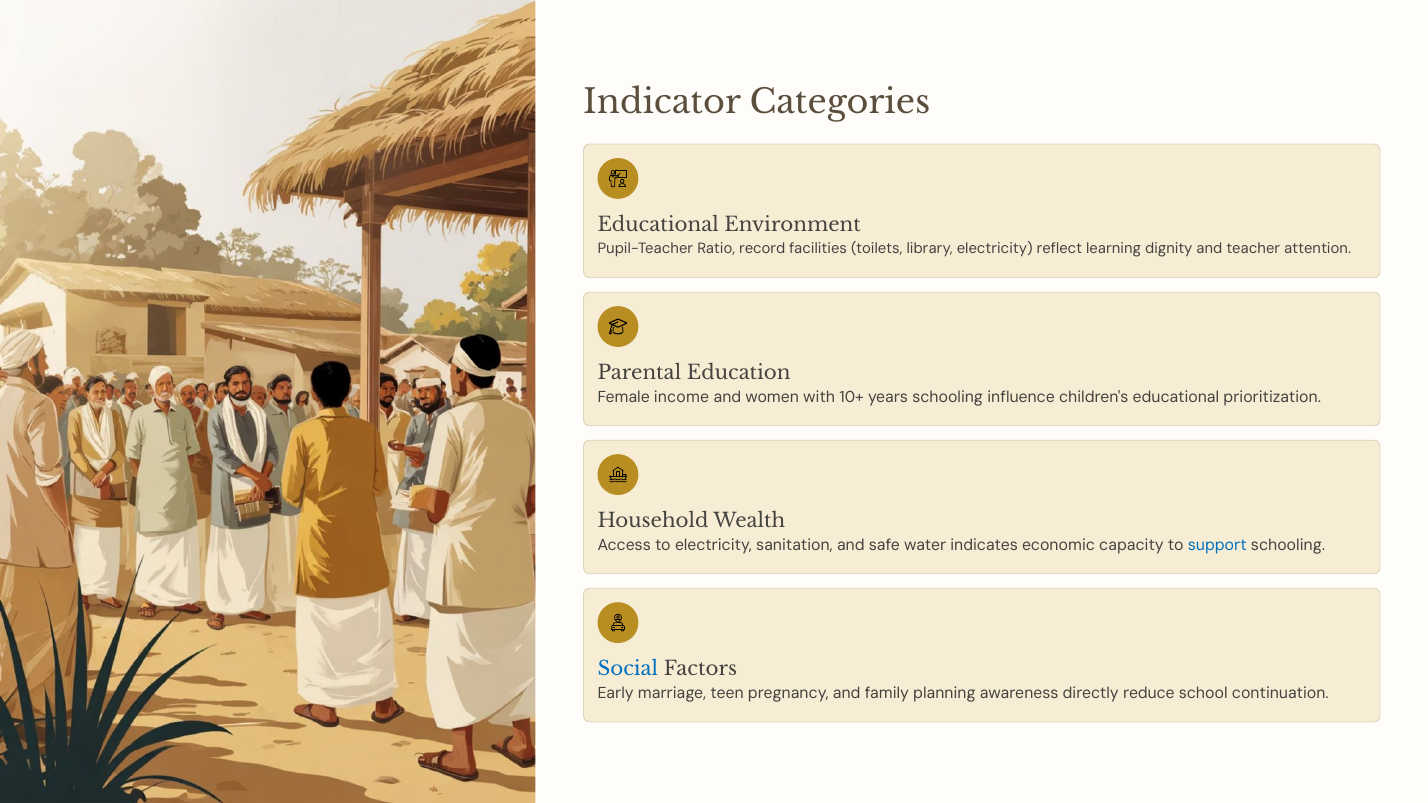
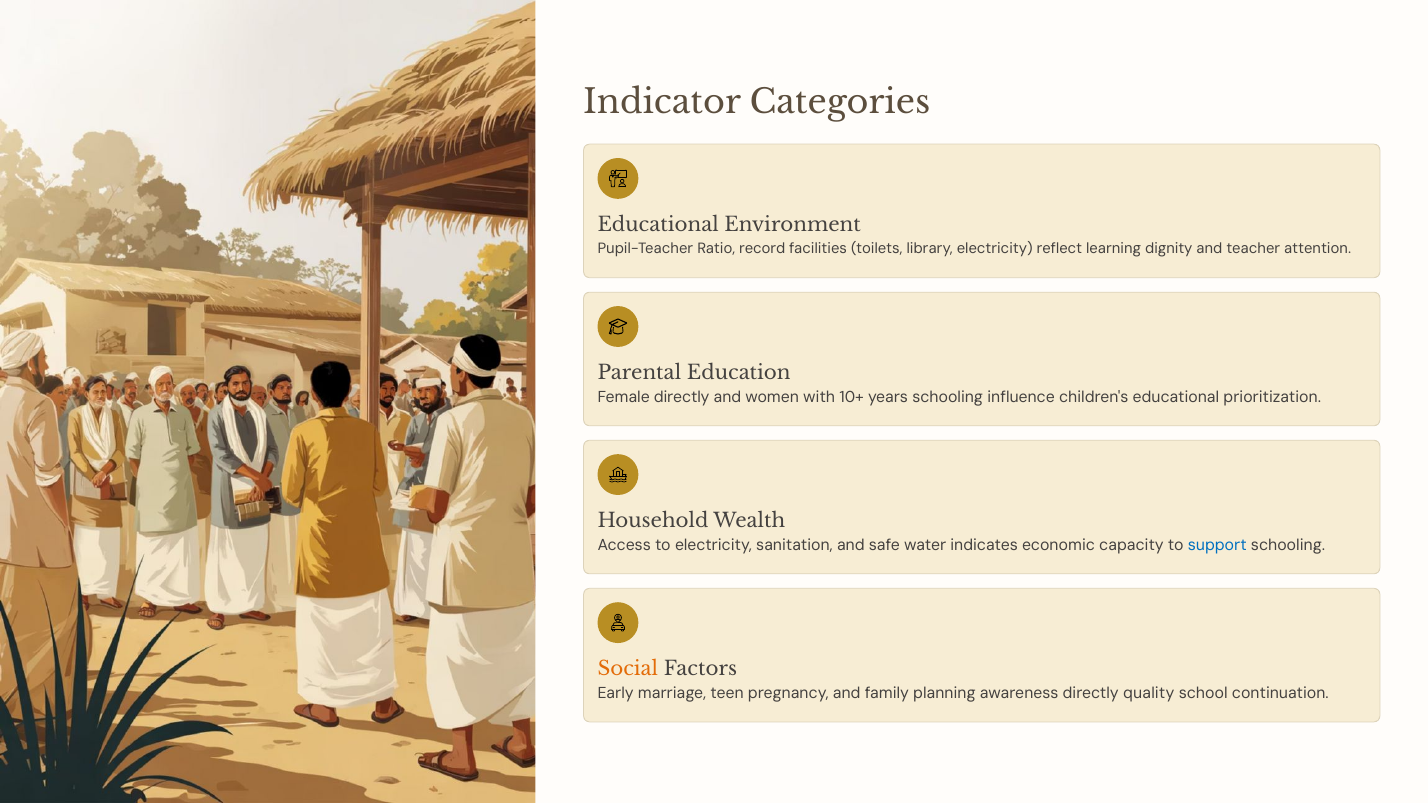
Female income: income -> directly
Social colour: blue -> orange
reduce: reduce -> quality
